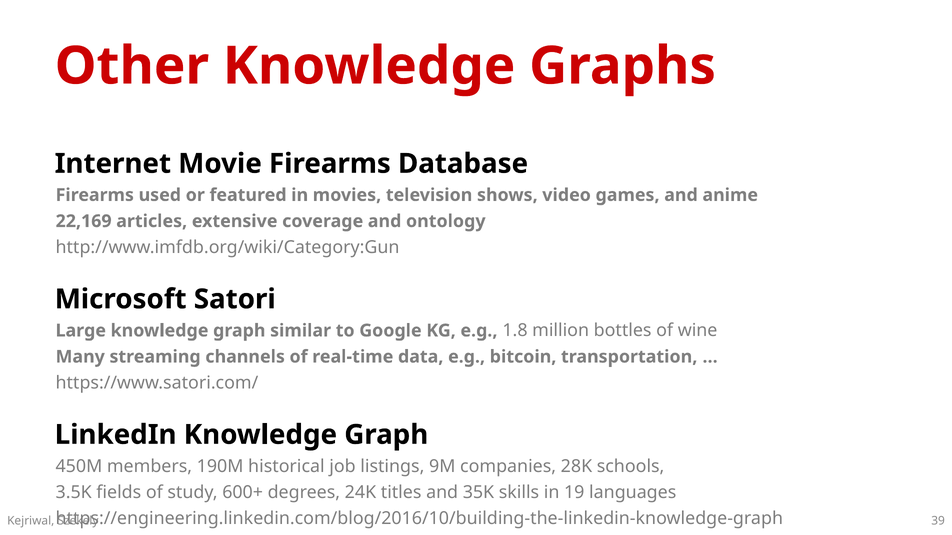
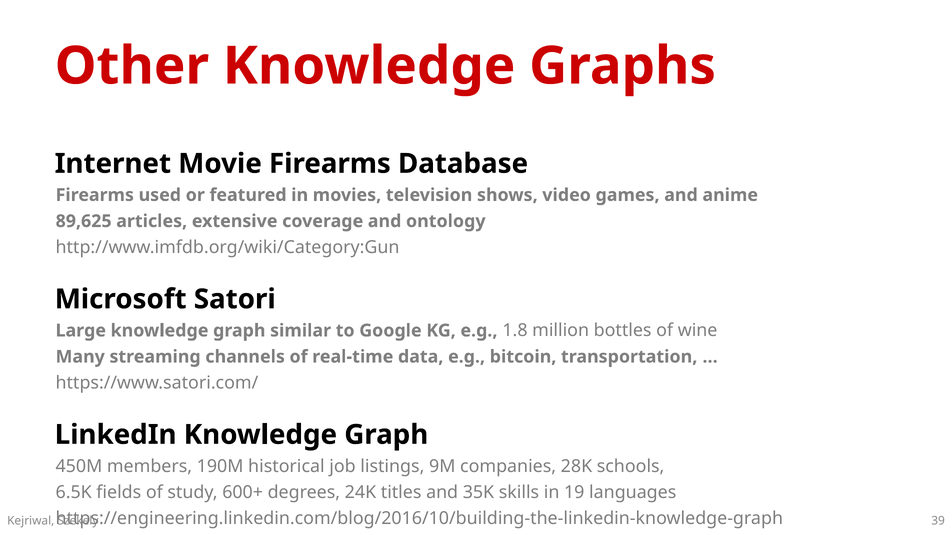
22,169: 22,169 -> 89,625
3.5K: 3.5K -> 6.5K
